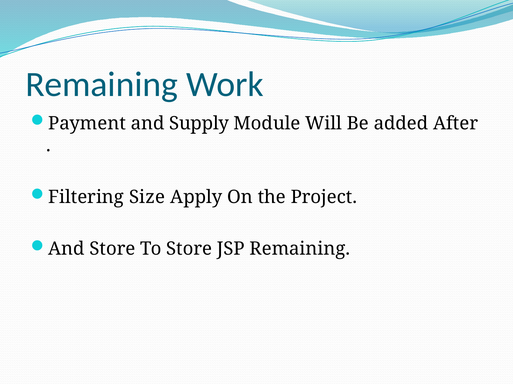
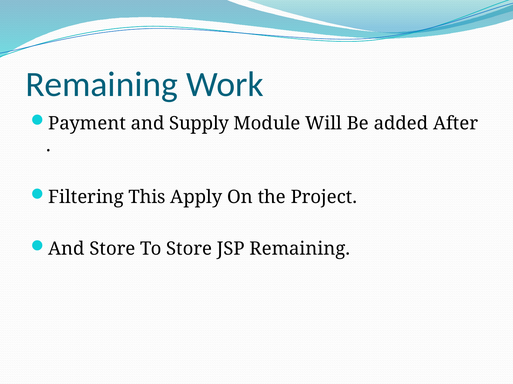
Size: Size -> This
